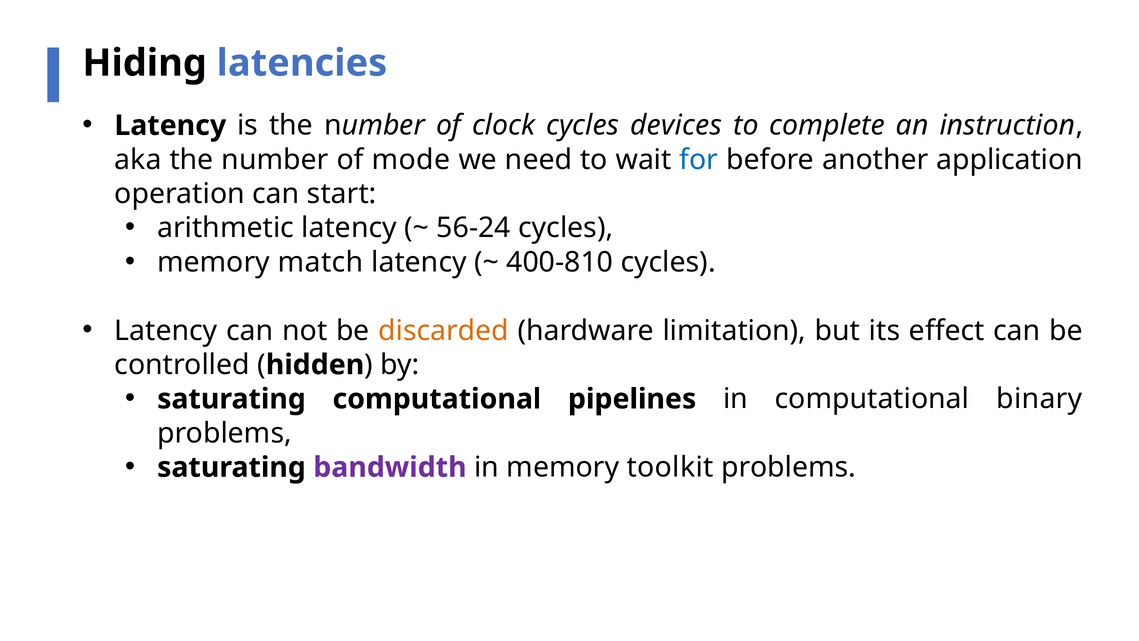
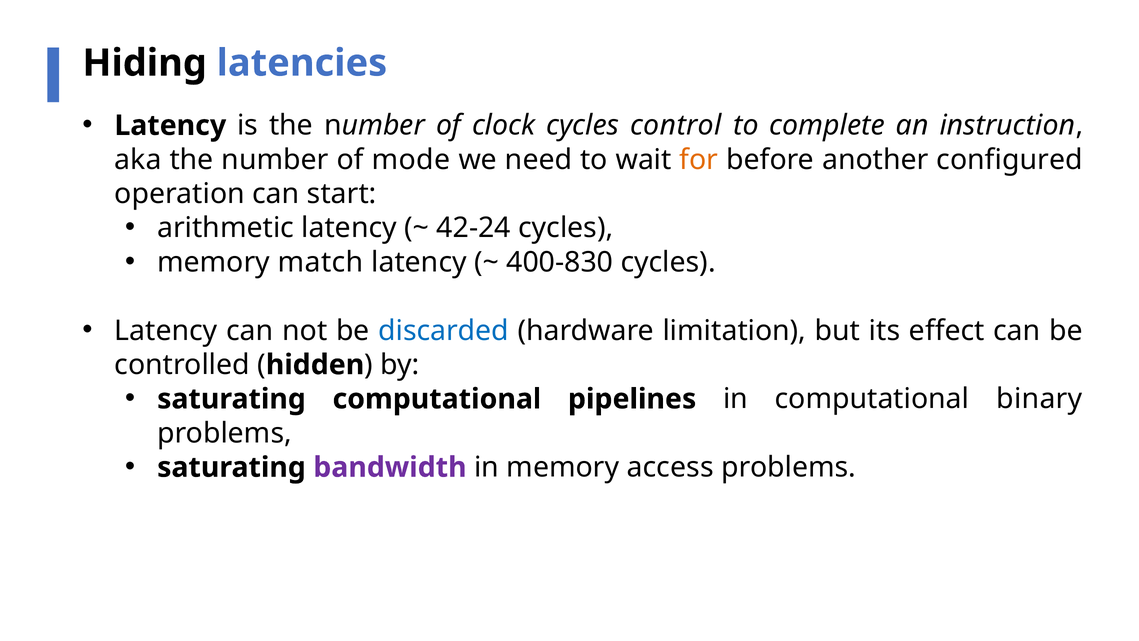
devices: devices -> control
for colour: blue -> orange
application: application -> configured
56-24: 56-24 -> 42-24
400-810: 400-810 -> 400-830
discarded colour: orange -> blue
toolkit: toolkit -> access
